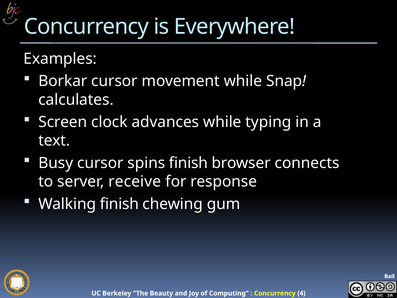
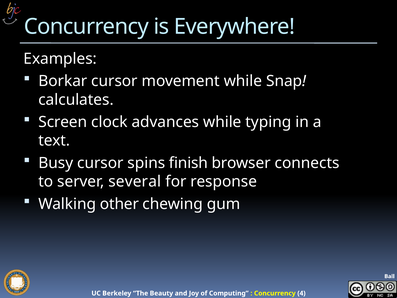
receive: receive -> several
Walking finish: finish -> other
